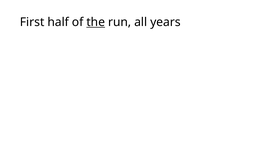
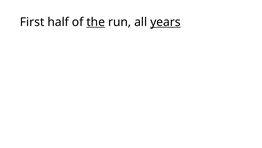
years underline: none -> present
